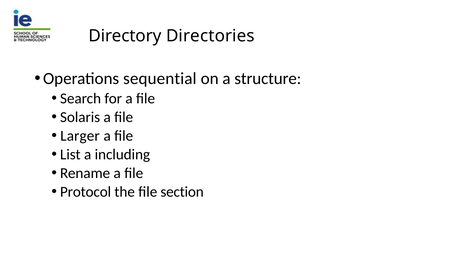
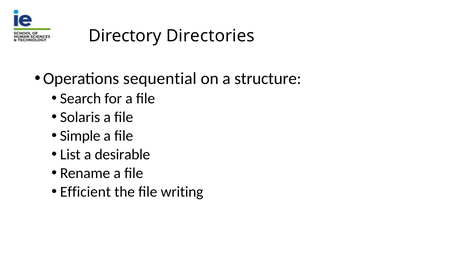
Larger: Larger -> Simple
including: including -> desirable
Protocol: Protocol -> Efficient
section: section -> writing
